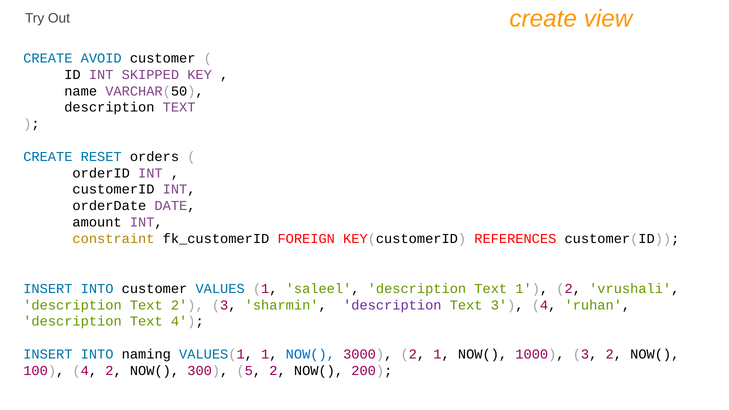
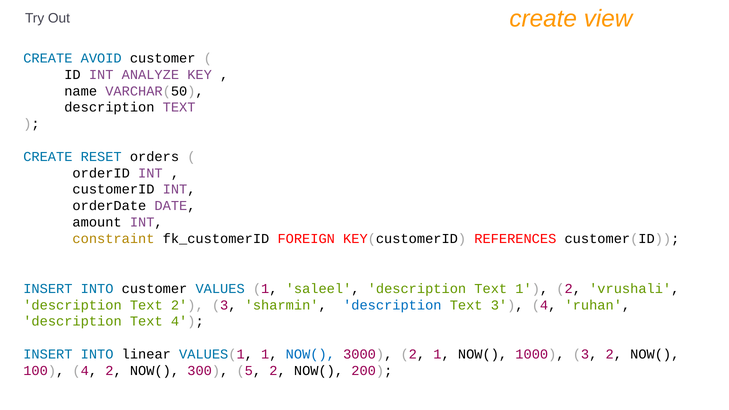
SKIPPED: SKIPPED -> ANALYZE
description at (392, 305) colour: purple -> blue
naming: naming -> linear
